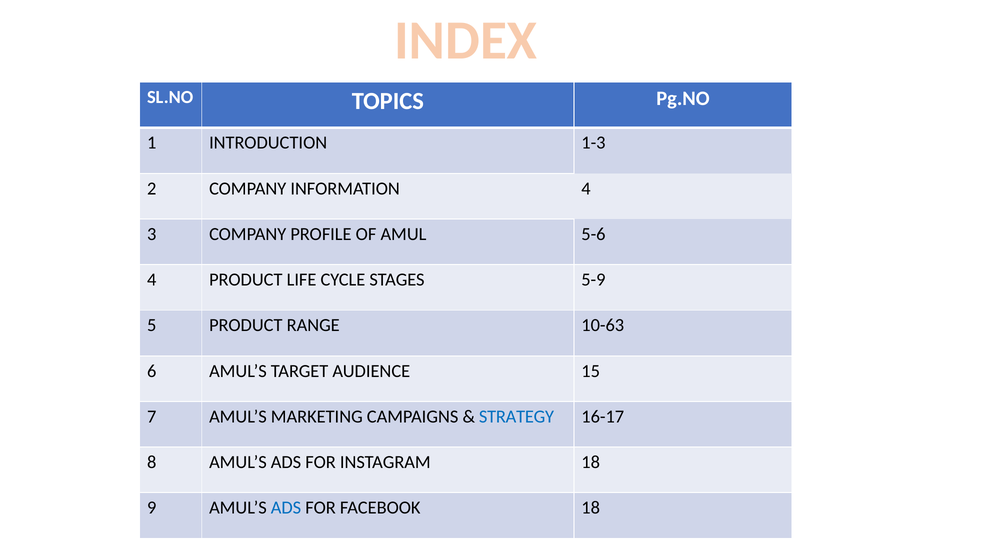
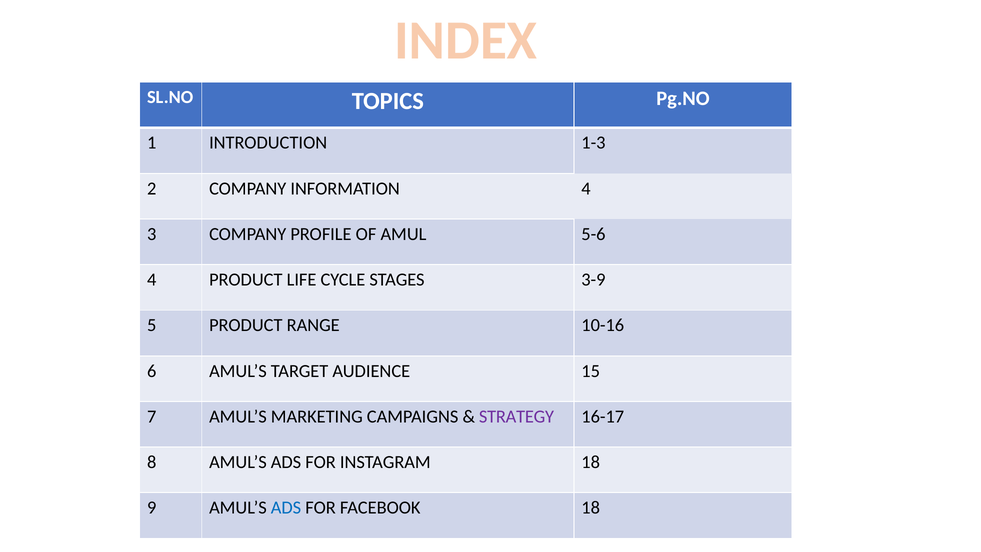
5-9: 5-9 -> 3-9
10-63: 10-63 -> 10-16
STRATEGY colour: blue -> purple
